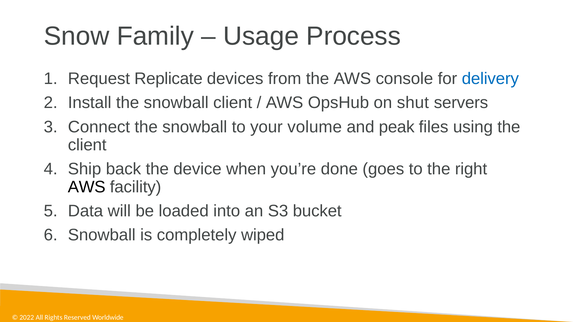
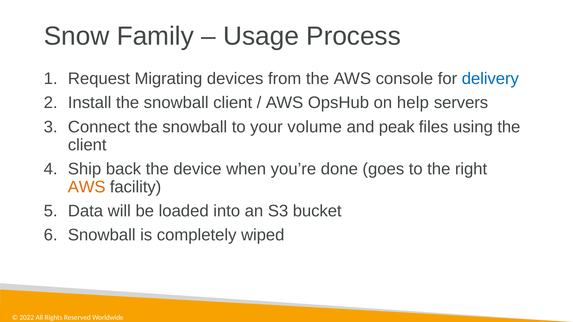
Replicate: Replicate -> Migrating
shut: shut -> help
AWS at (87, 187) colour: black -> orange
